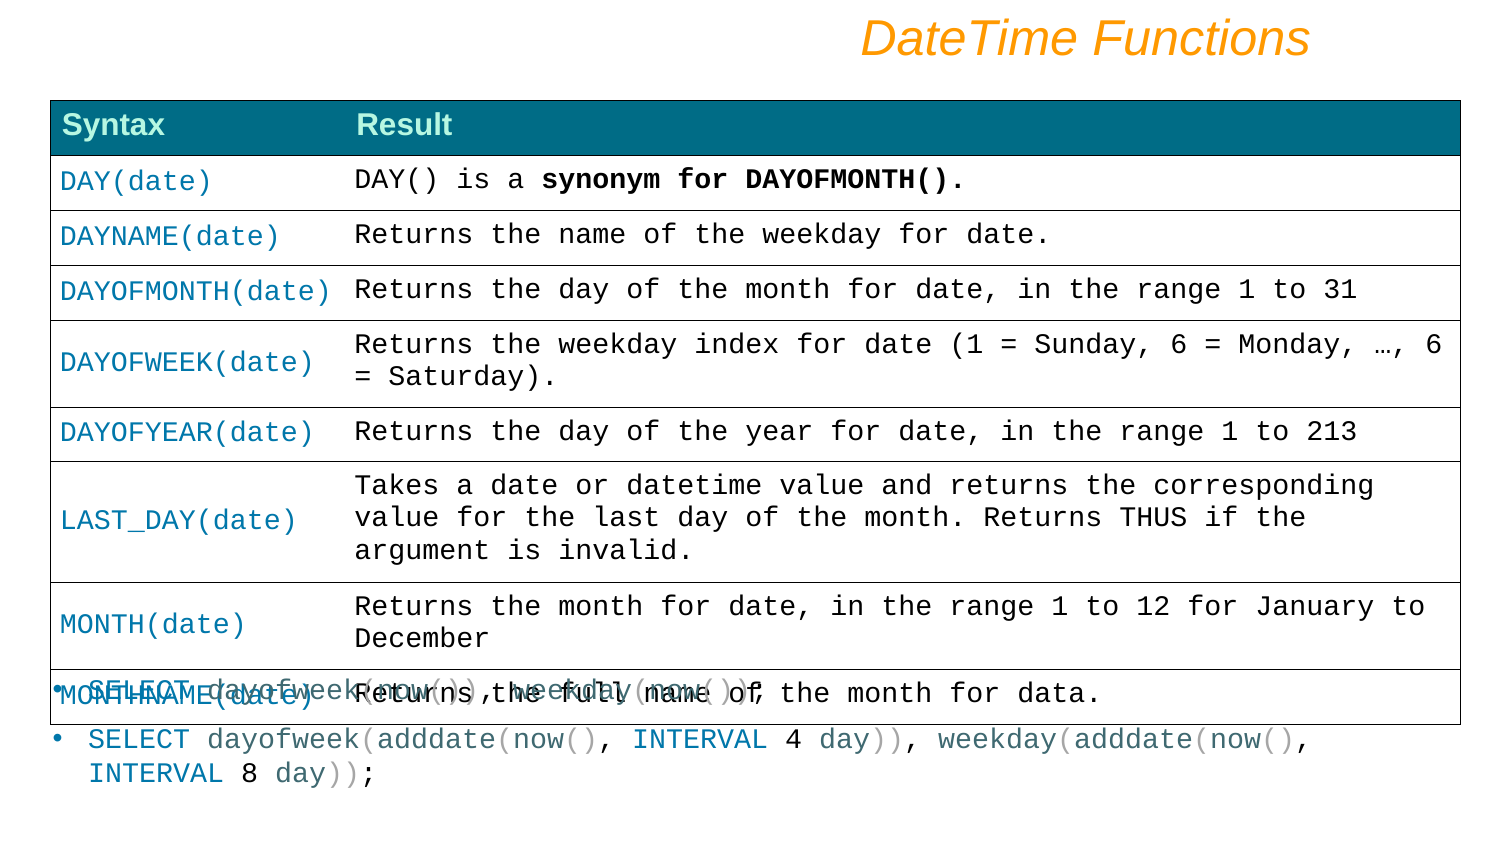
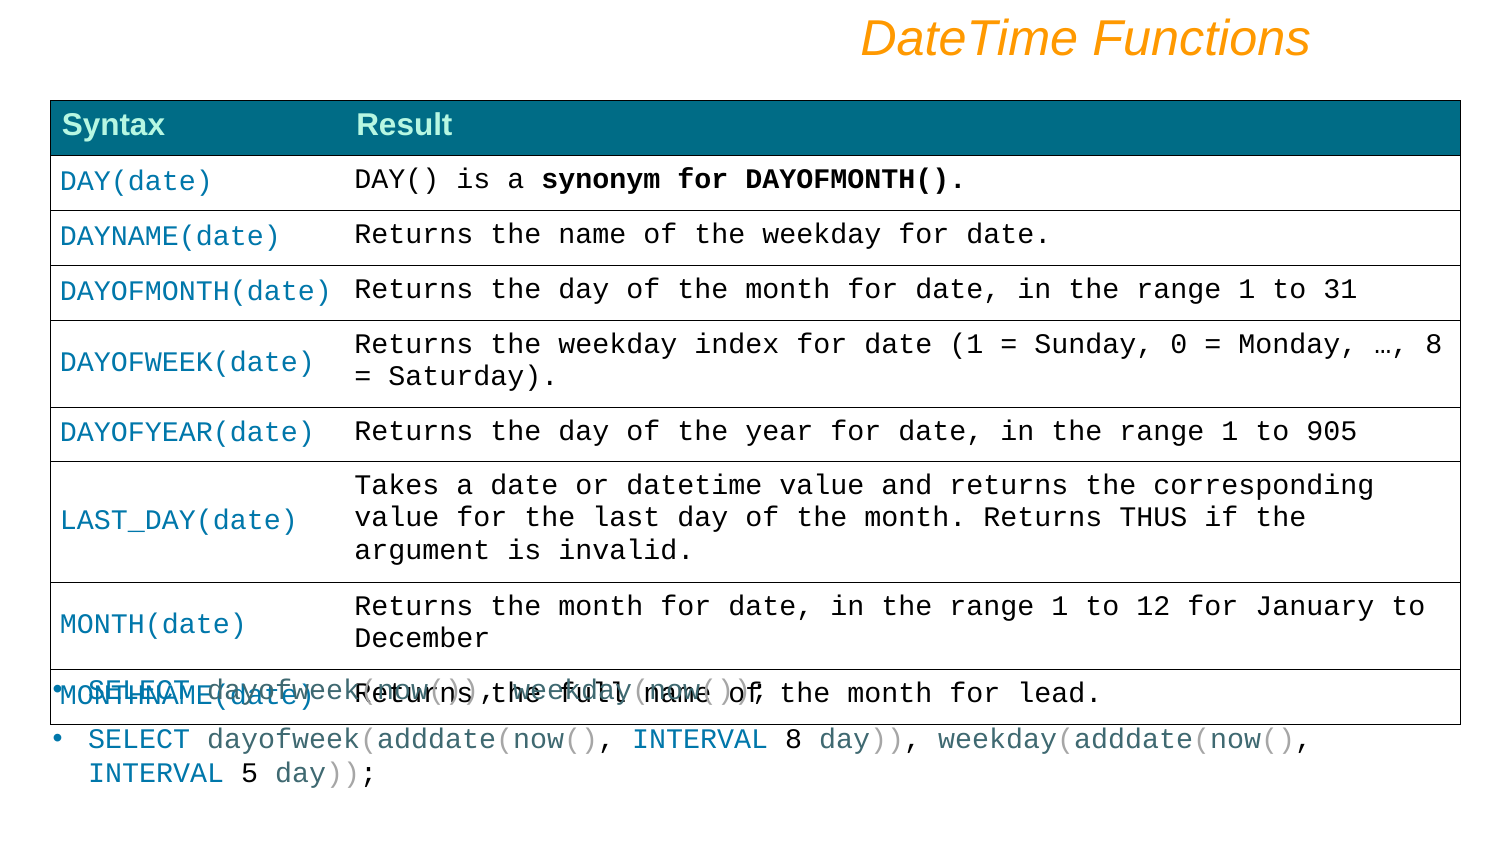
Sunday 6: 6 -> 0
6 at (1434, 344): 6 -> 8
213: 213 -> 905
data: data -> lead
INTERVAL 4: 4 -> 8
8: 8 -> 5
